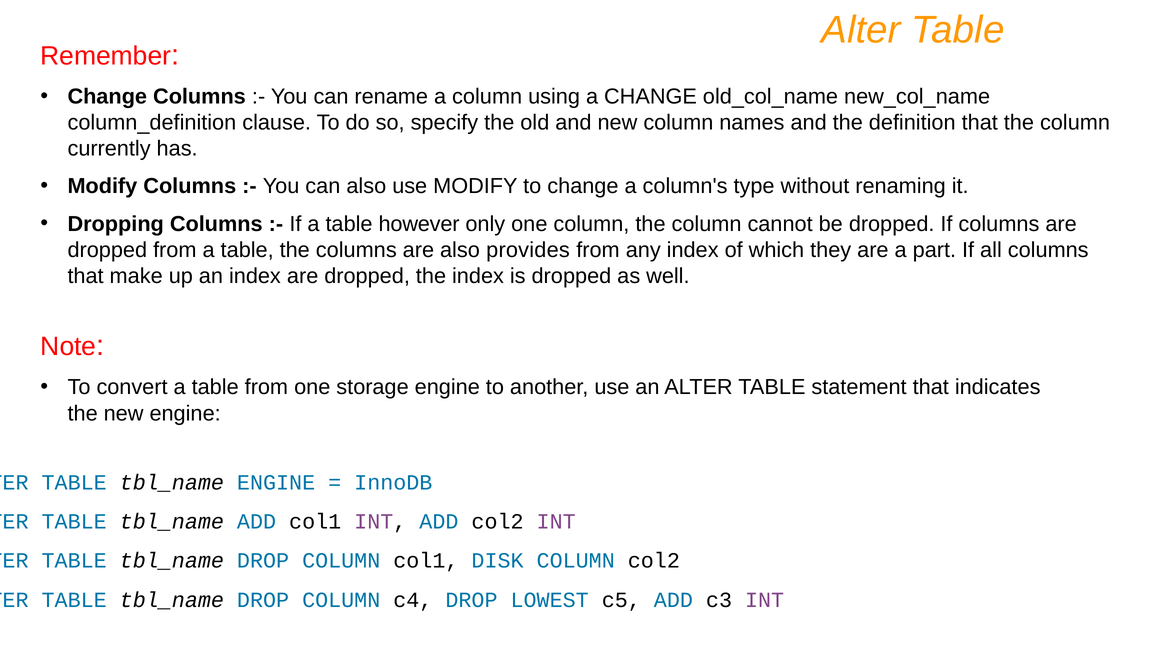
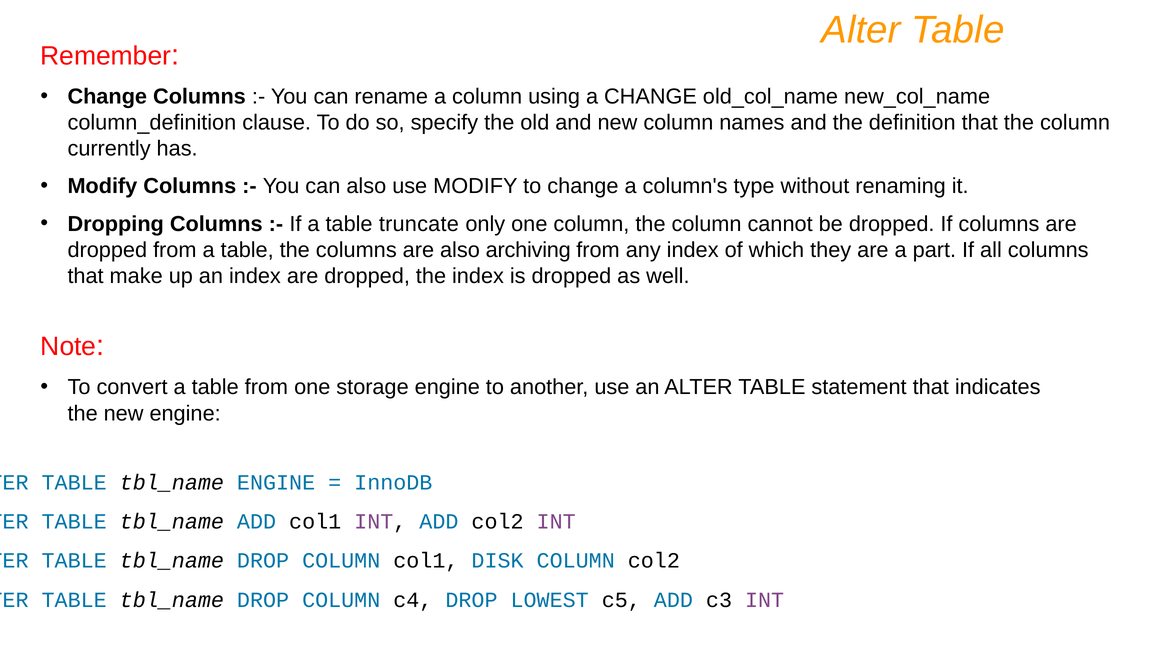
however: however -> truncate
provides: provides -> archiving
